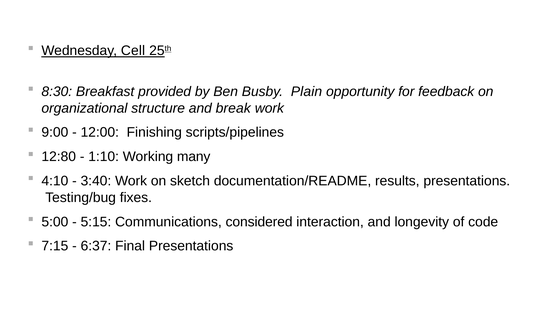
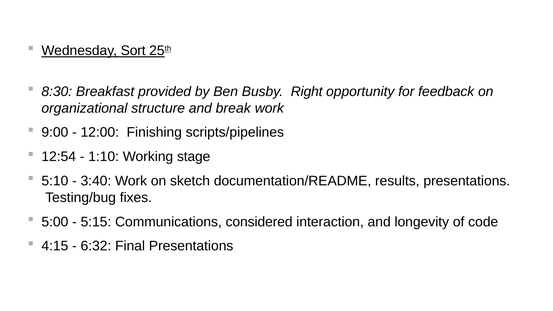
Cell: Cell -> Sort
Plain: Plain -> Right
12:80: 12:80 -> 12:54
many: many -> stage
4:10: 4:10 -> 5:10
7:15: 7:15 -> 4:15
6:37: 6:37 -> 6:32
